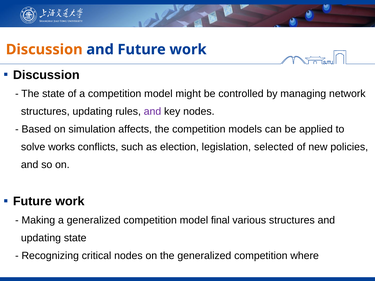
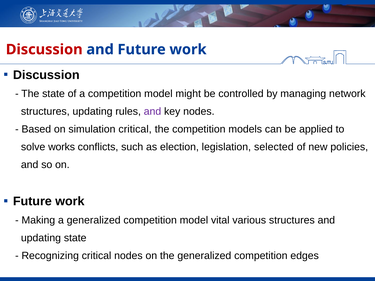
Discussion at (44, 50) colour: orange -> red
simulation affects: affects -> critical
final: final -> vital
where: where -> edges
